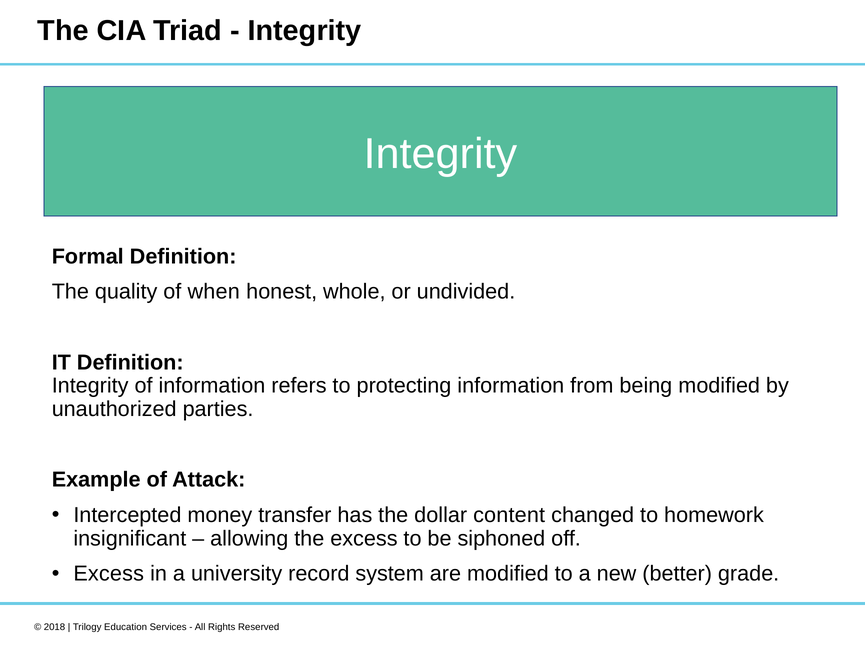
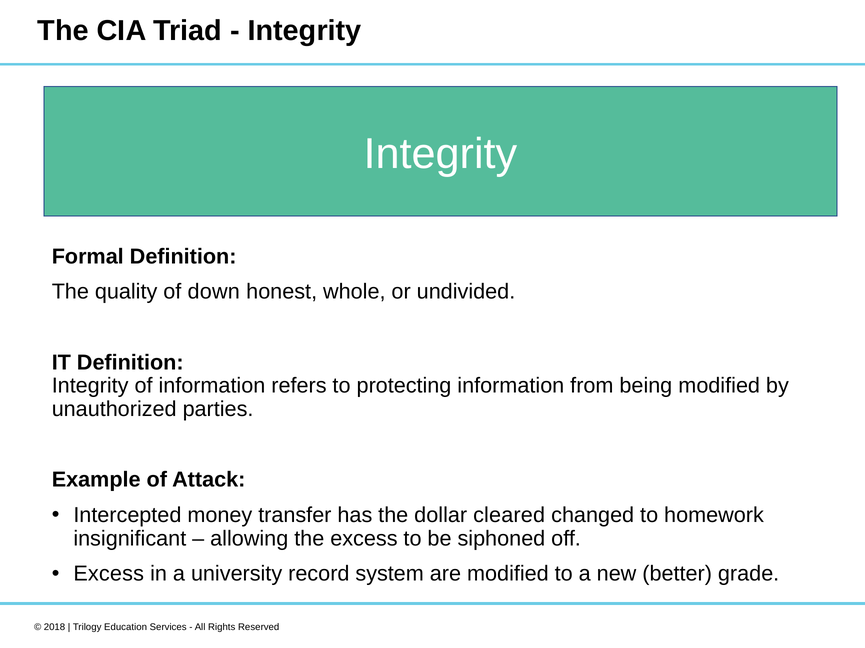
when: when -> down
content: content -> cleared
